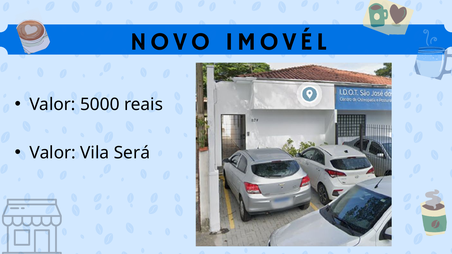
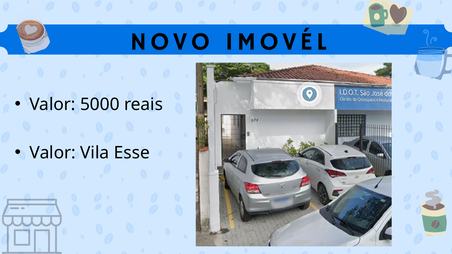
Será: Será -> Esse
